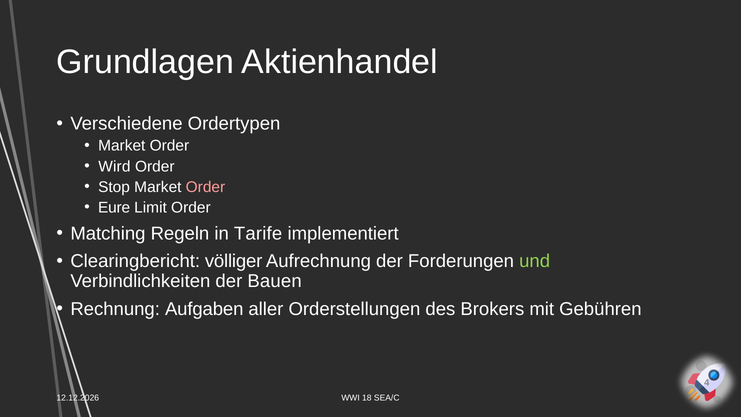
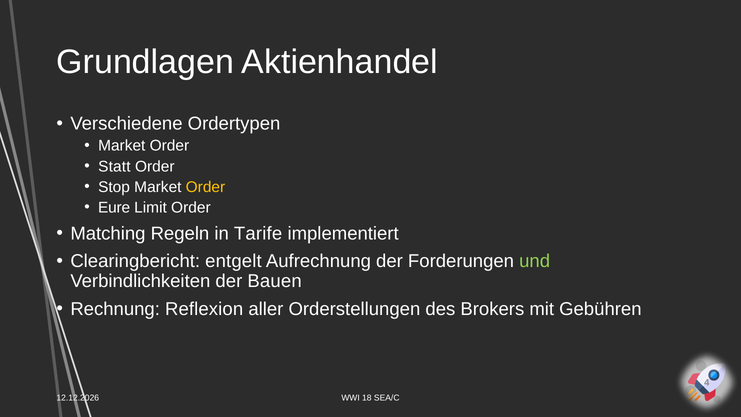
Wird: Wird -> Statt
Order at (205, 187) colour: pink -> yellow
völliger: völliger -> entgelt
Aufgaben: Aufgaben -> Reflexion
